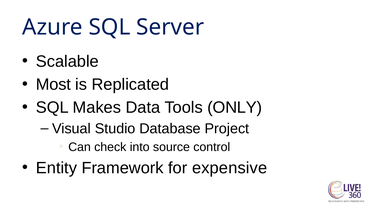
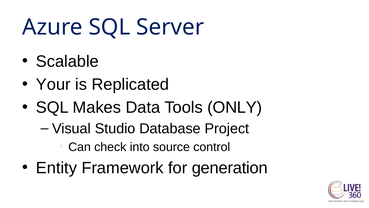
Most: Most -> Your
expensive: expensive -> generation
